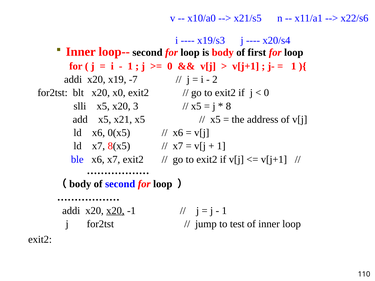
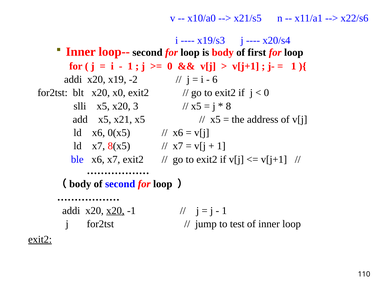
-7: -7 -> -2
2: 2 -> 6
exit2 at (40, 240) underline: none -> present
